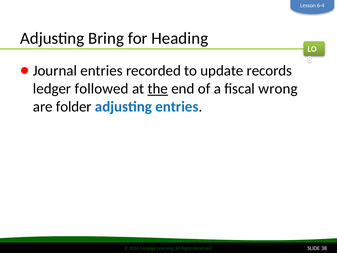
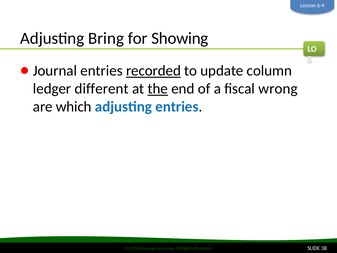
Heading: Heading -> Showing
recorded underline: none -> present
records: records -> column
followed: followed -> different
folder: folder -> which
